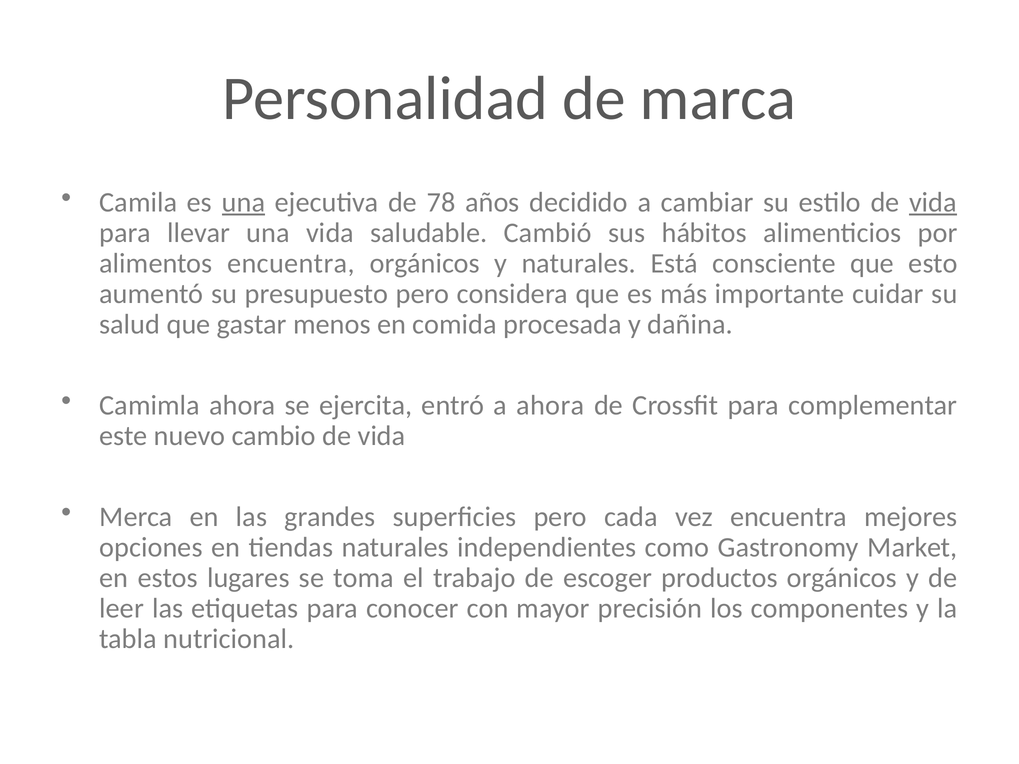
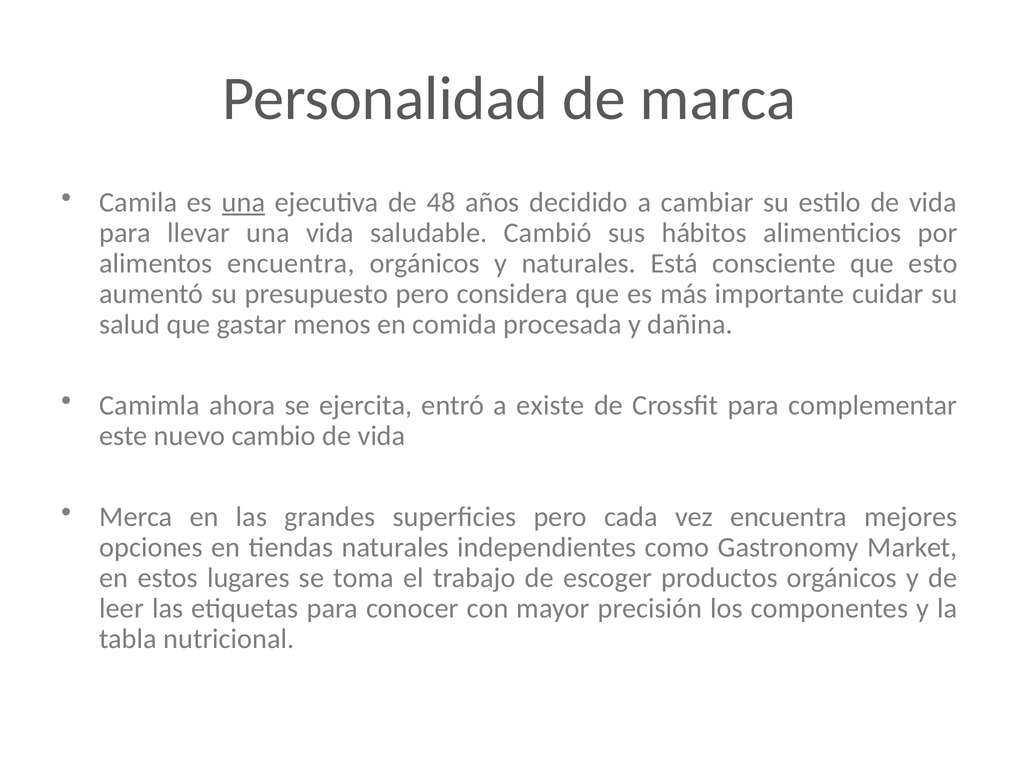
78: 78 -> 48
vida at (933, 202) underline: present -> none
a ahora: ahora -> existe
